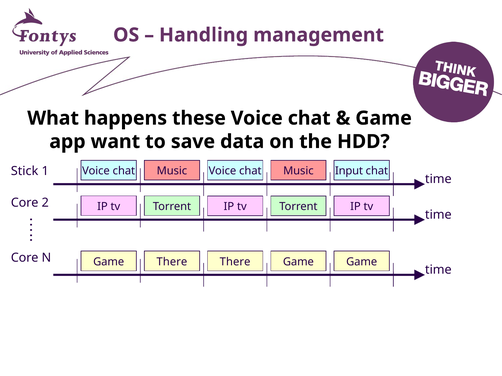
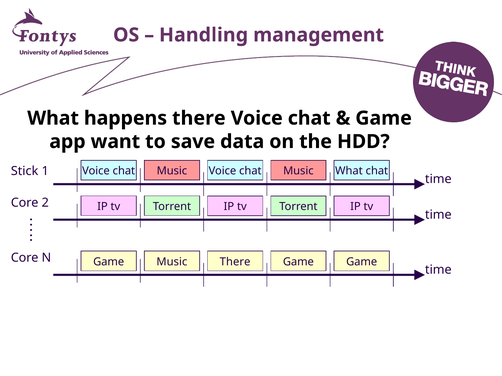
happens these: these -> there
Music Input: Input -> What
N There: There -> Music
